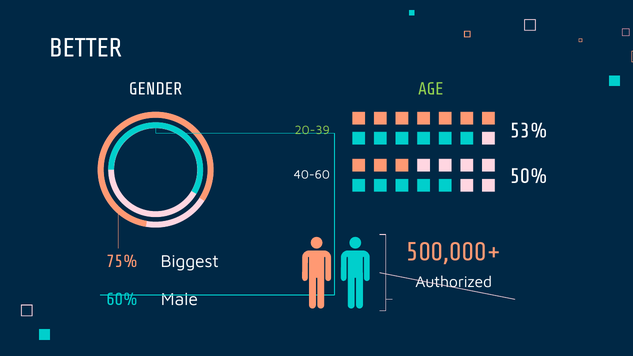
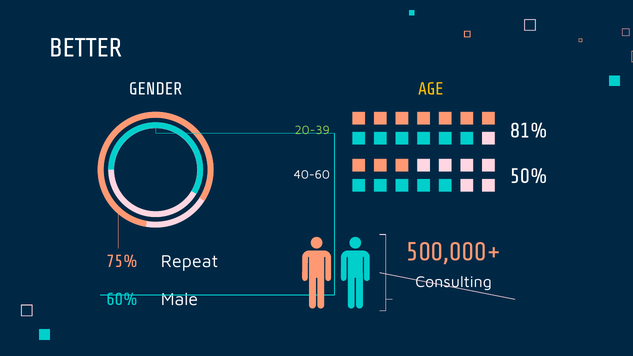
AGE colour: light green -> yellow
53%: 53% -> 81%
Biggest: Biggest -> Repeat
Authorized: Authorized -> Consulting
